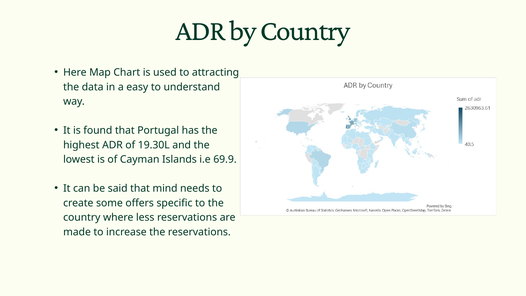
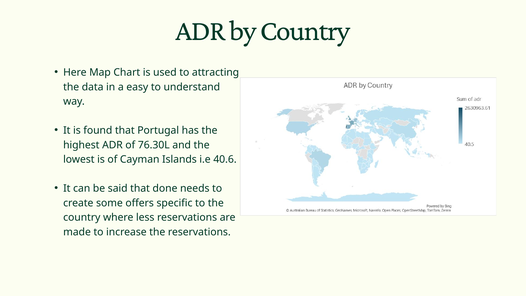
19.30L: 19.30L -> 76.30L
69.9: 69.9 -> 40.6
mind: mind -> done
